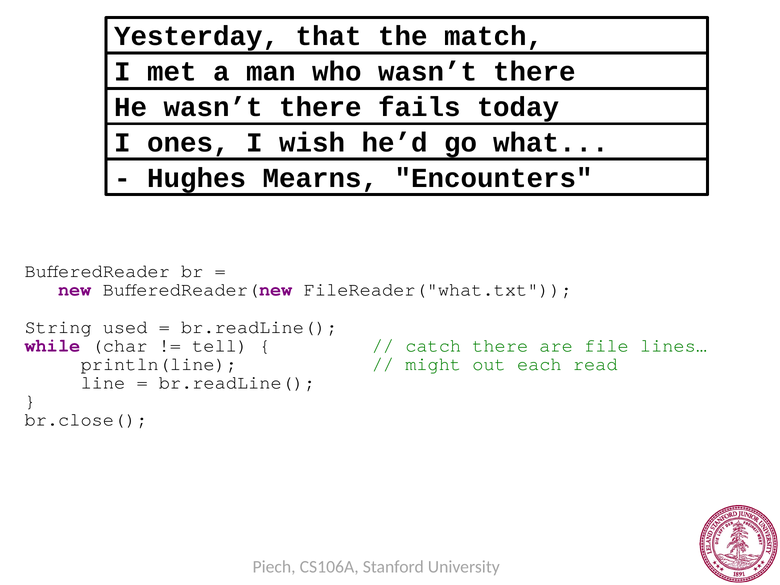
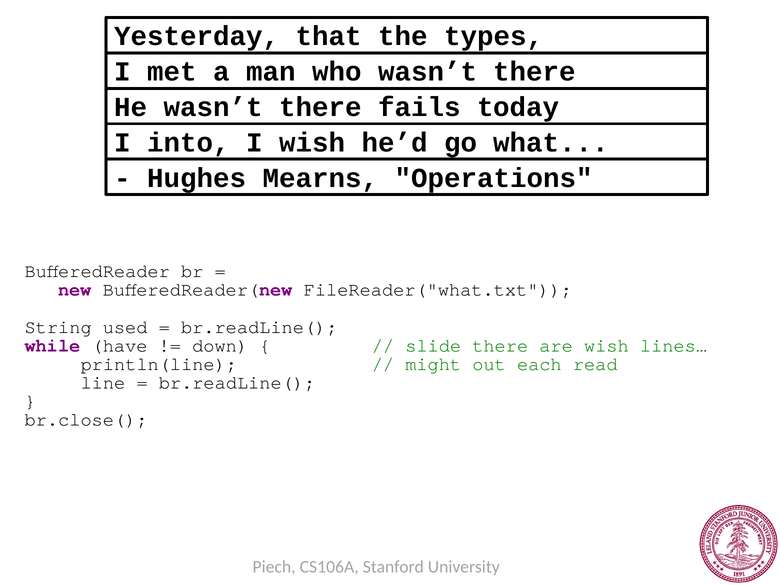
match: match -> types
ones: ones -> into
Encounters: Encounters -> Operations
char: char -> have
tell: tell -> down
catch: catch -> slide
are file: file -> wish
